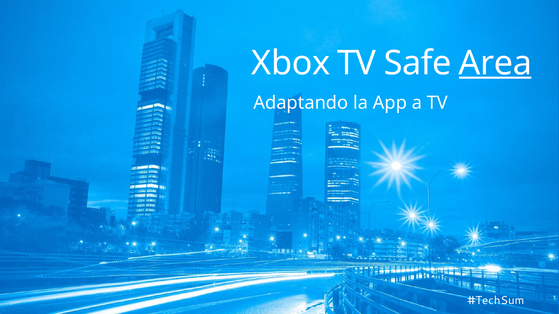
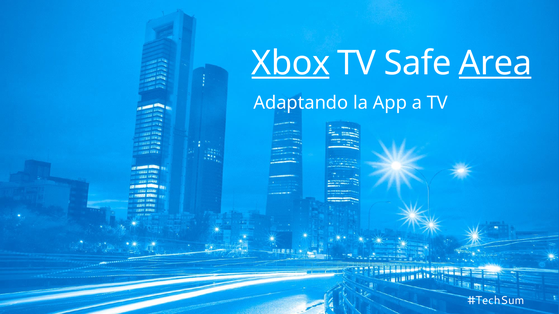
Xbox underline: none -> present
